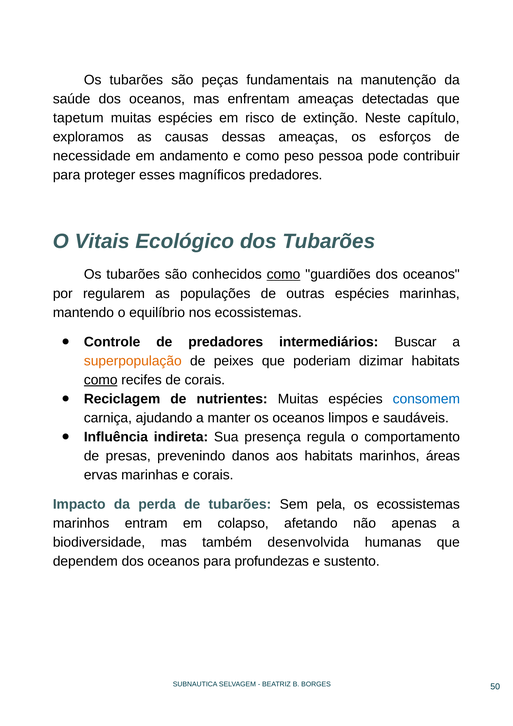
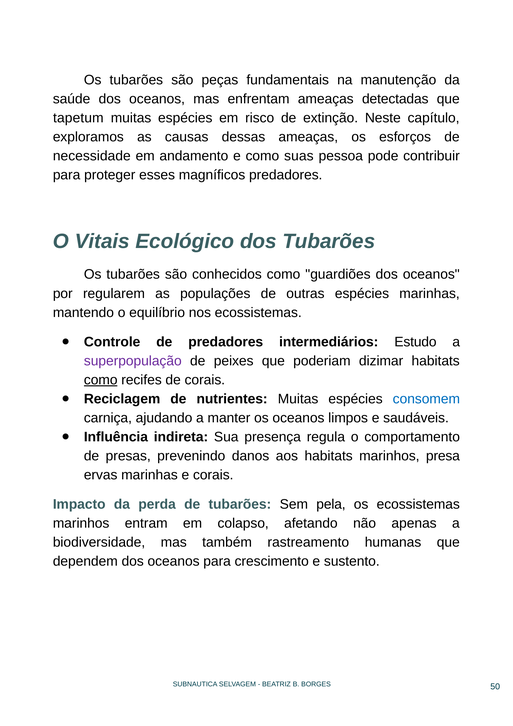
peso: peso -> suas
como at (284, 274) underline: present -> none
Buscar: Buscar -> Estudo
superpopulação colour: orange -> purple
áreas: áreas -> presa
desenvolvida: desenvolvida -> rastreamento
profundezas: profundezas -> crescimento
